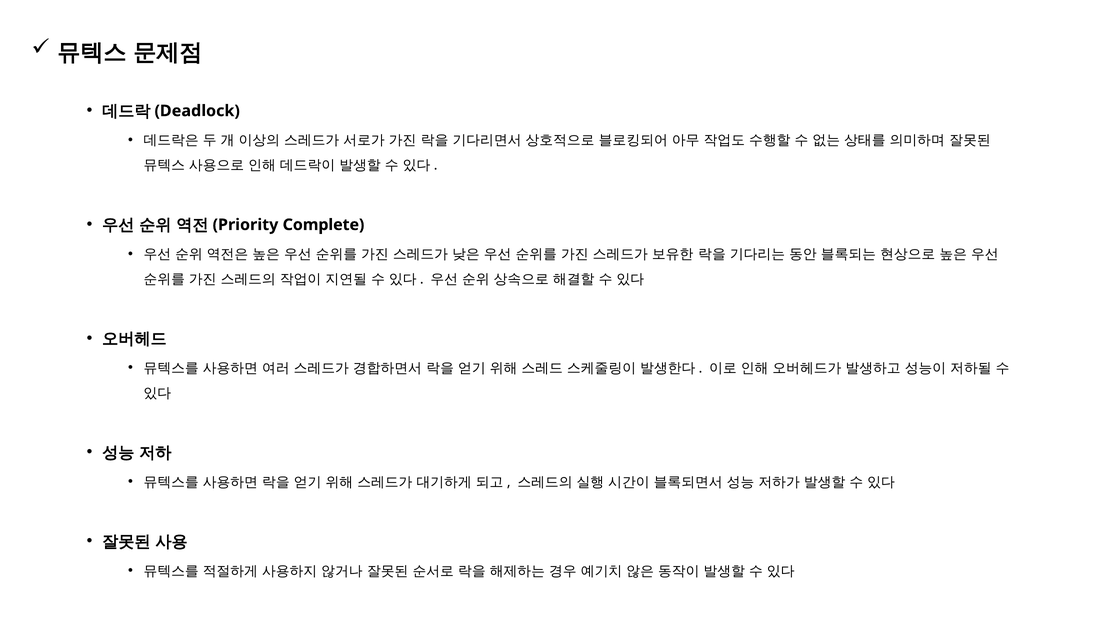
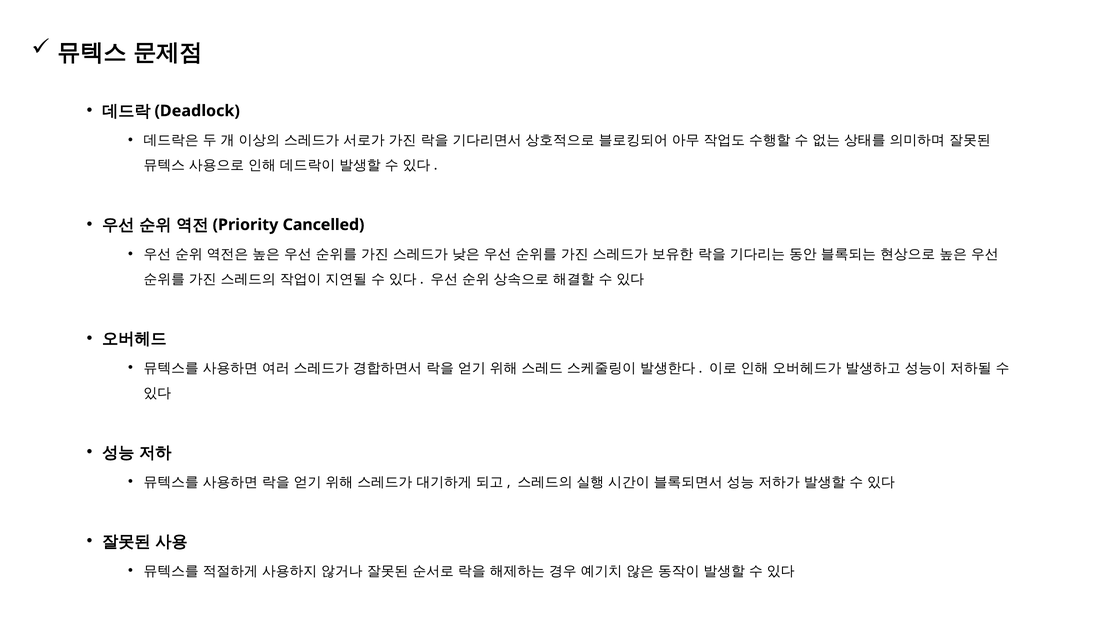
Complete: Complete -> Cancelled
